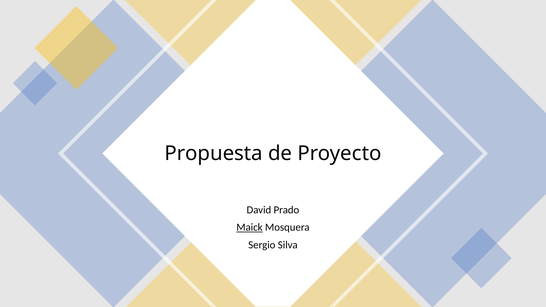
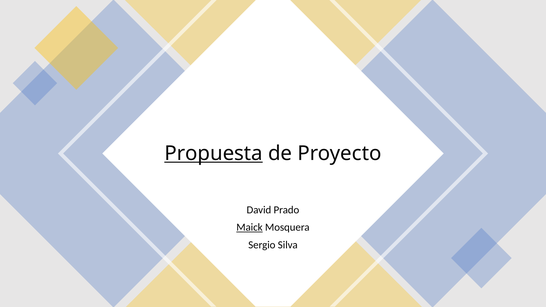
Propuesta underline: none -> present
